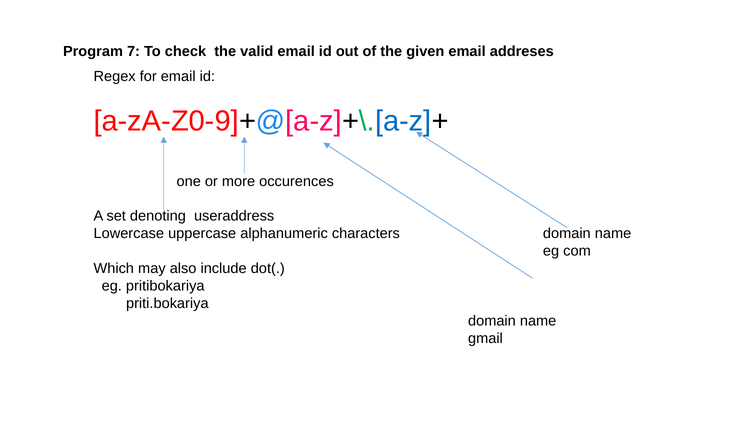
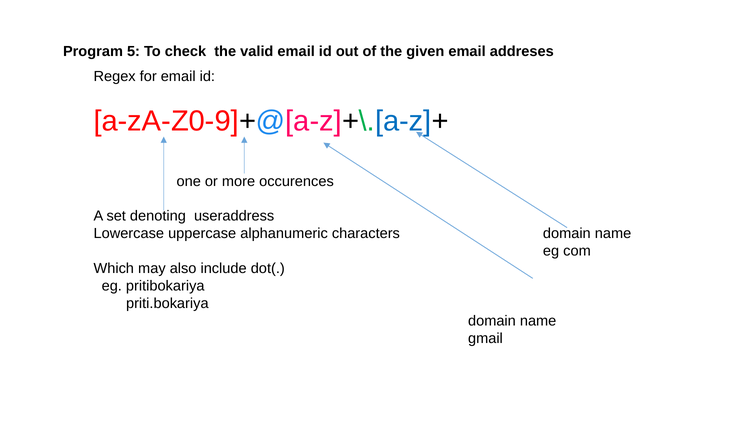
7: 7 -> 5
